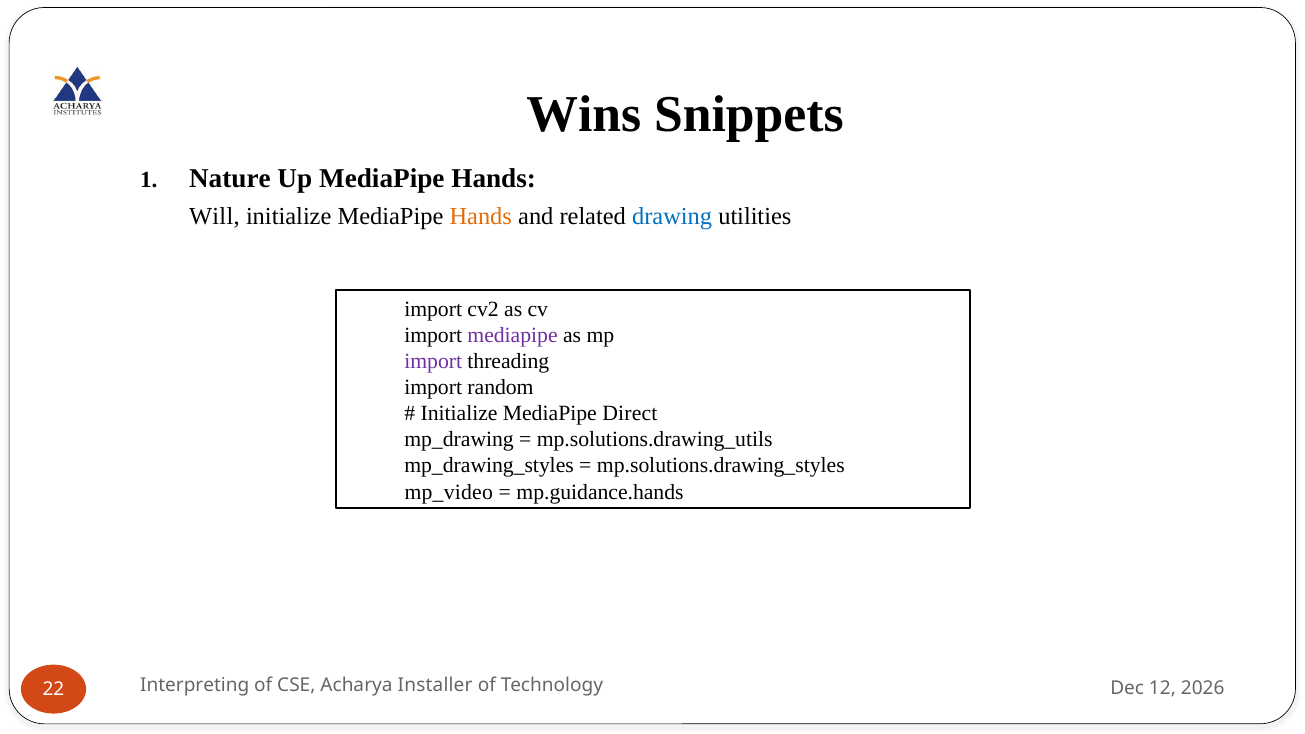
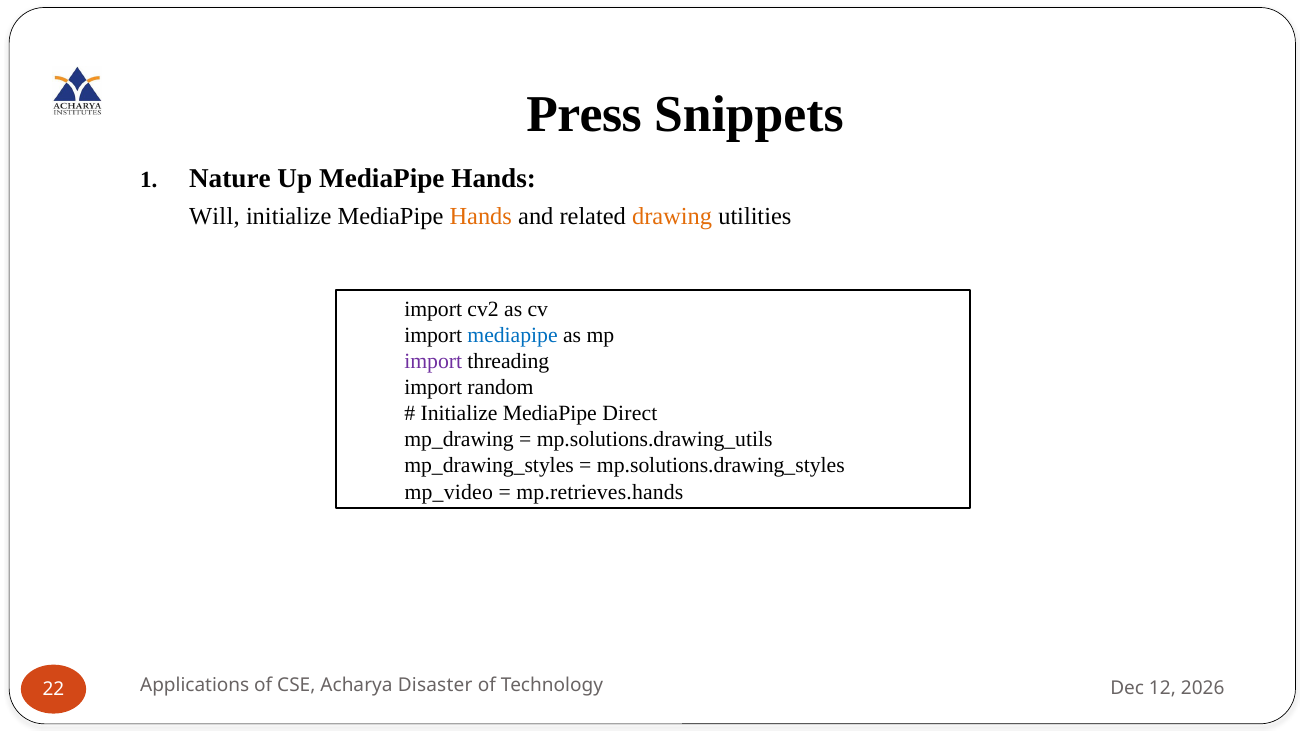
Wins: Wins -> Press
drawing colour: blue -> orange
mediapipe at (513, 335) colour: purple -> blue
mp.guidance.hands: mp.guidance.hands -> mp.retrieves.hands
Interpreting: Interpreting -> Applications
Installer: Installer -> Disaster
